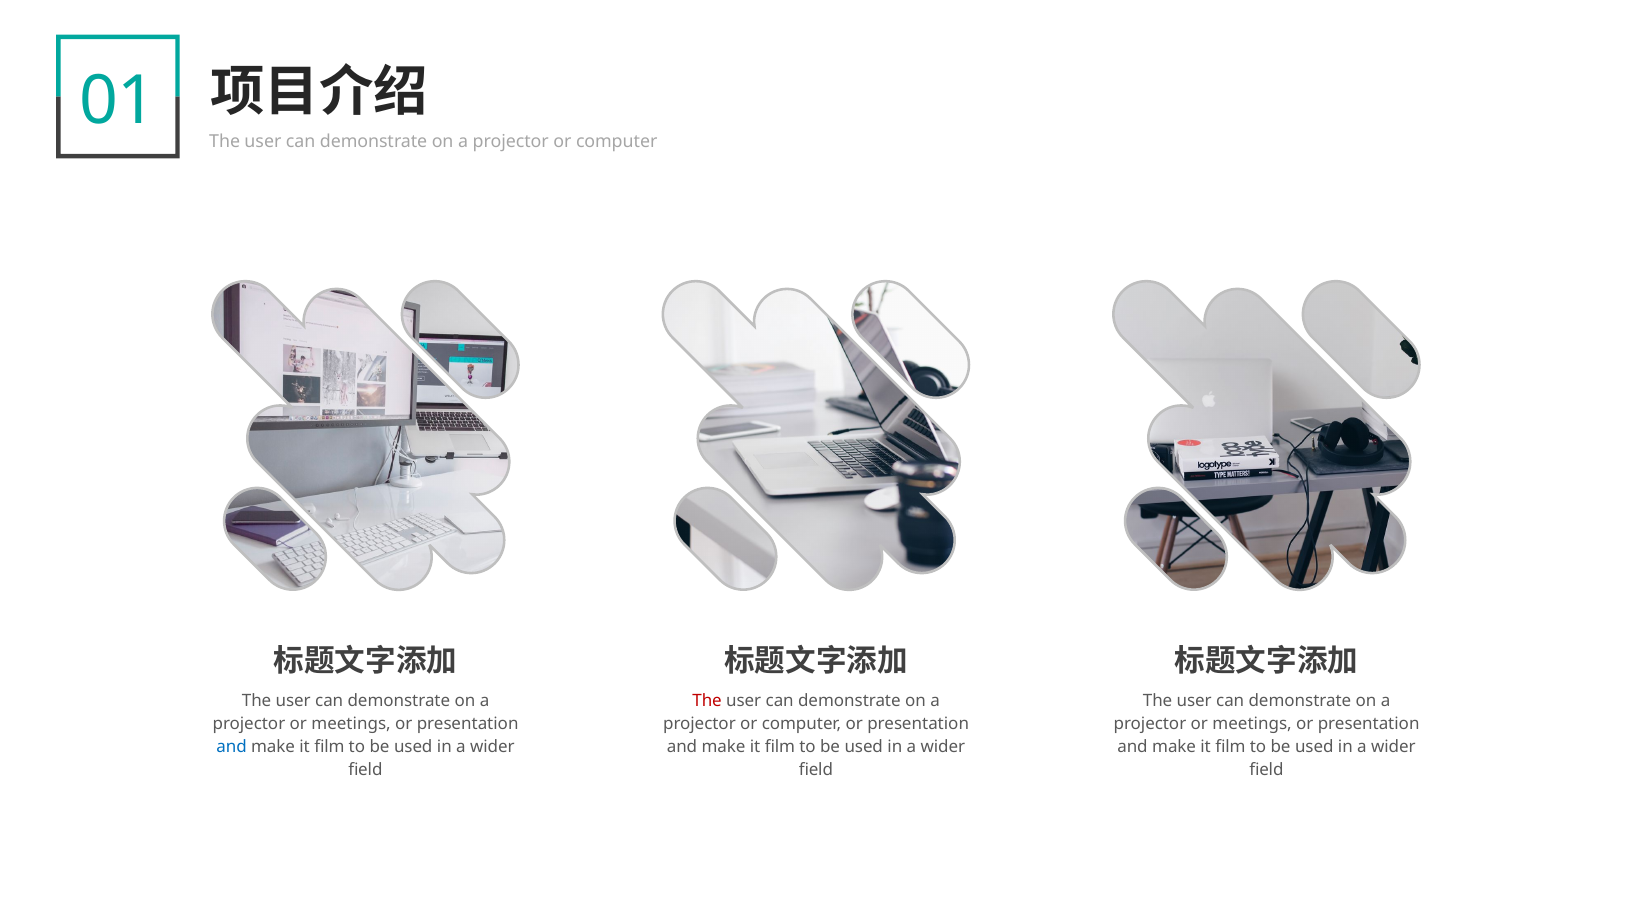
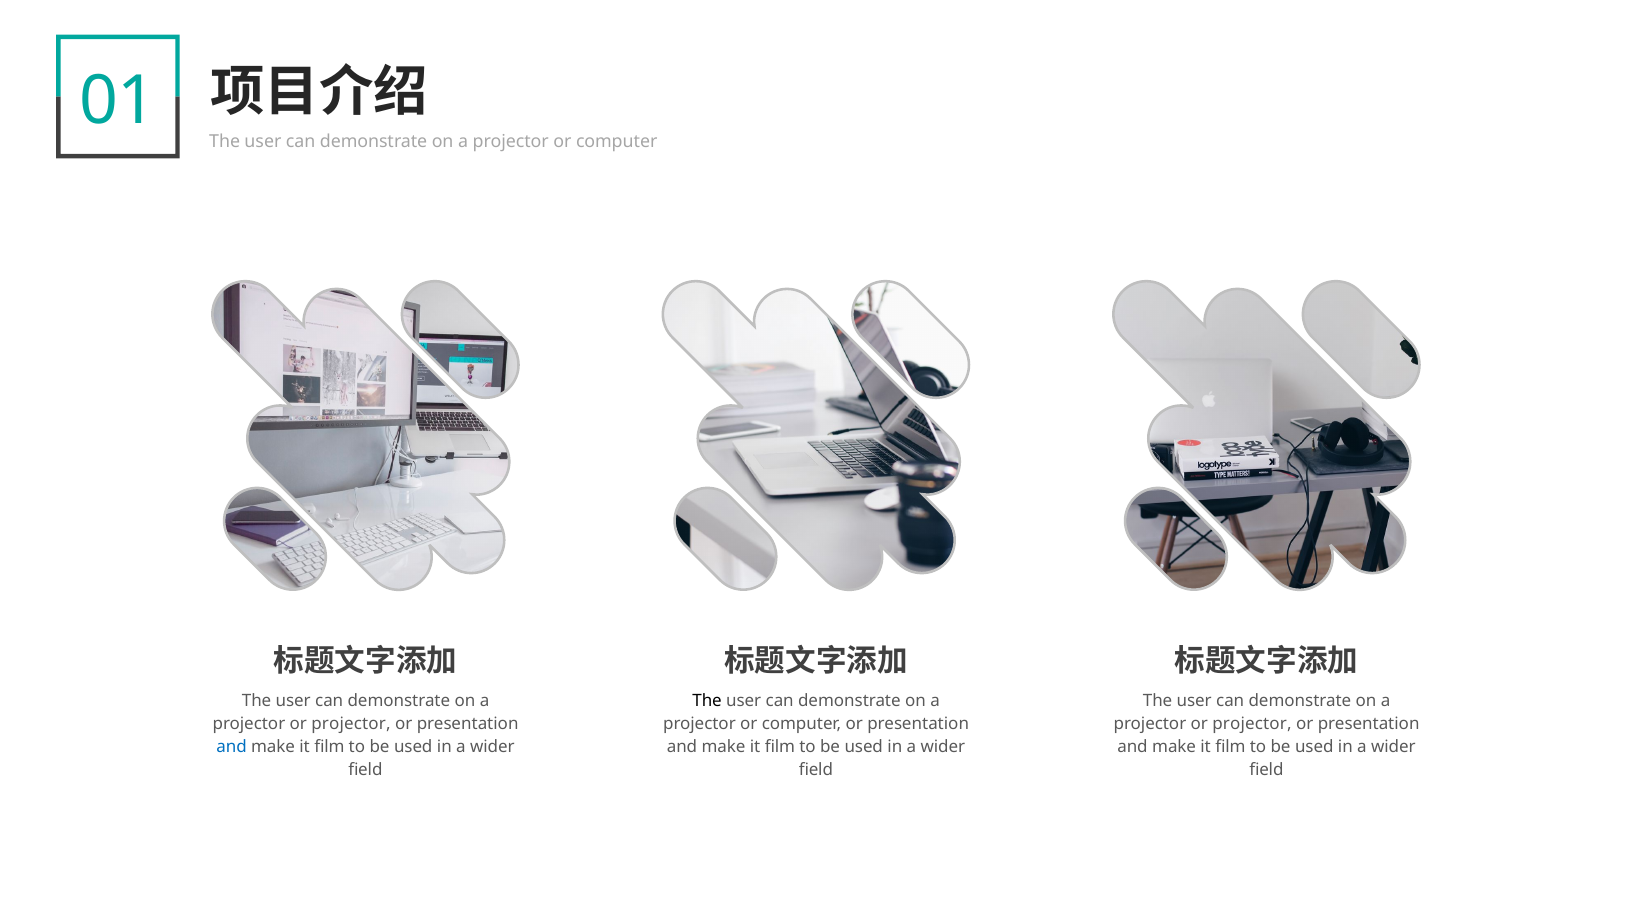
The at (707, 701) colour: red -> black
meetings at (351, 724): meetings -> projector
meetings at (1252, 724): meetings -> projector
